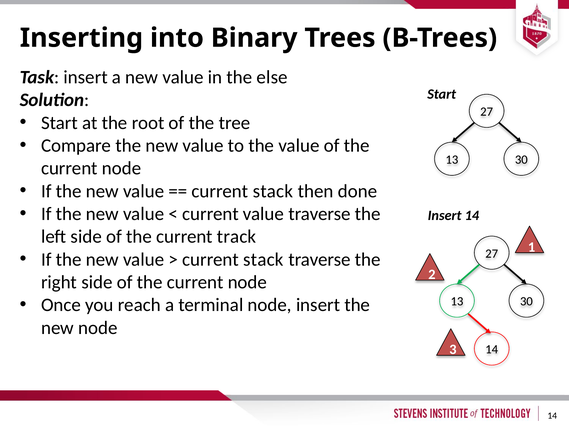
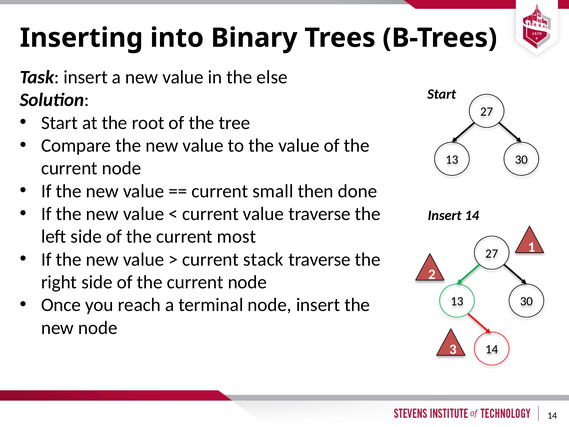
stack at (273, 191): stack -> small
track: track -> most
